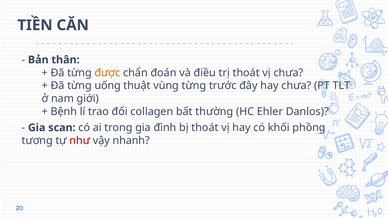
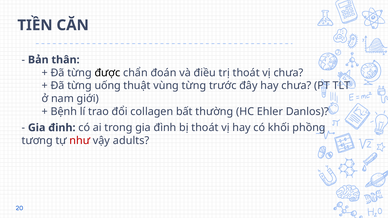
được colour: orange -> black
scan: scan -> định
nhanh: nhanh -> adults
